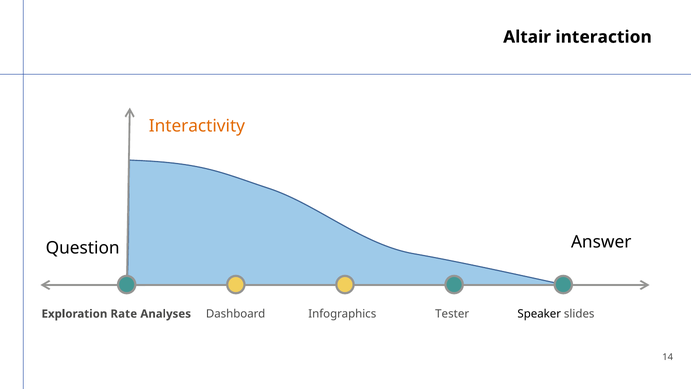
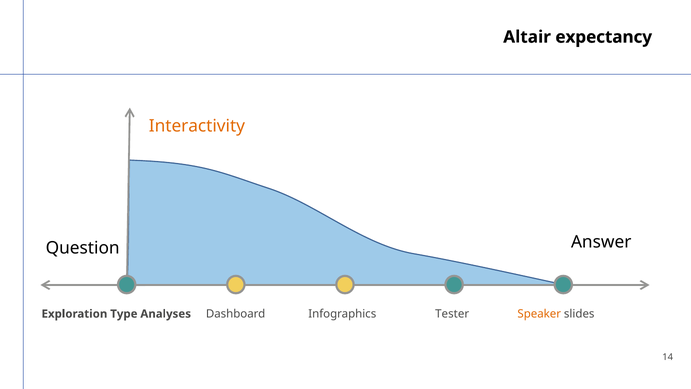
interaction: interaction -> expectancy
Rate: Rate -> Type
Speaker colour: black -> orange
